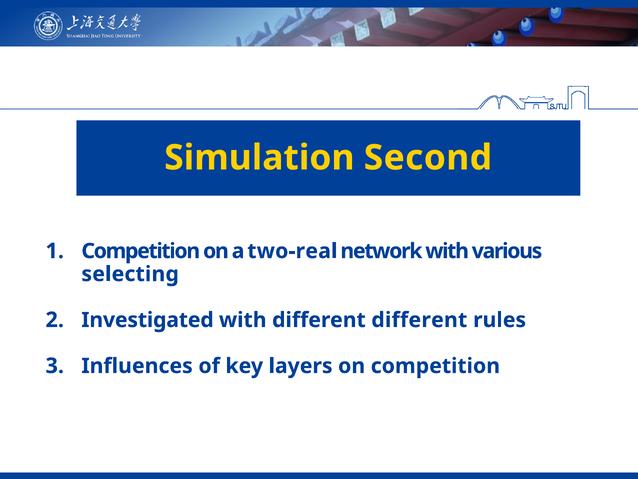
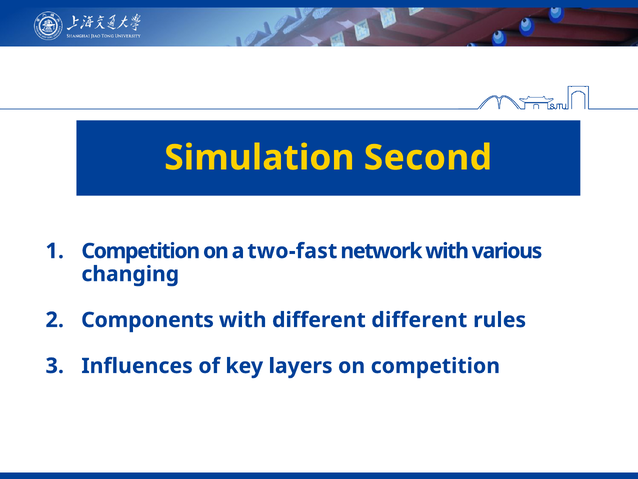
two-real: two-real -> two-fast
selecting: selecting -> changing
Investigated: Investigated -> Components
